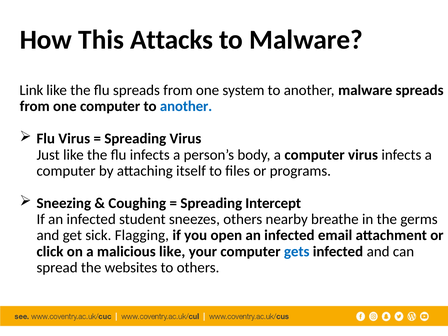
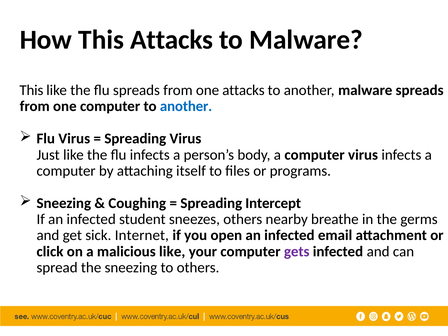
Link at (31, 90): Link -> This
one system: system -> attacks
Flagging: Flagging -> Internet
gets colour: blue -> purple
the websites: websites -> sneezing
